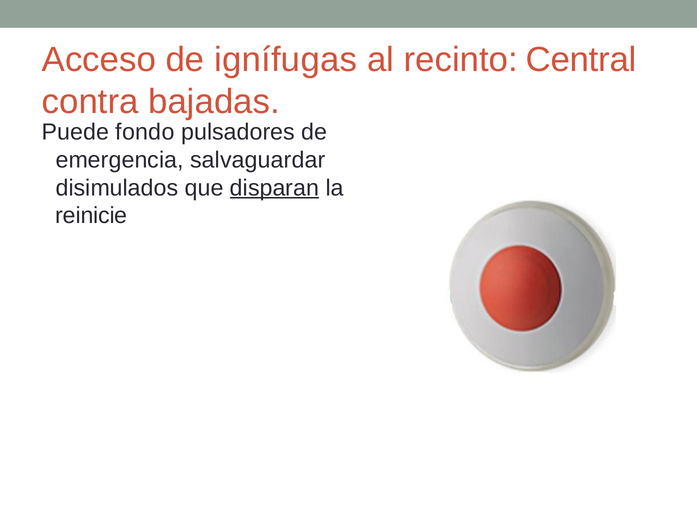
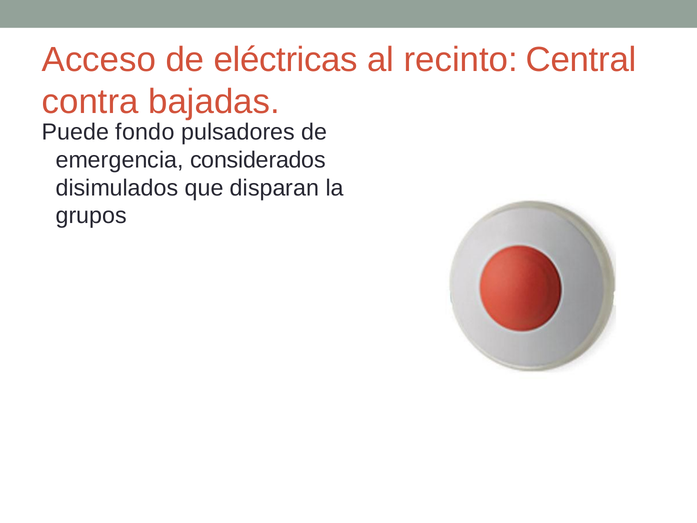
ignífugas: ignífugas -> eléctricas
salvaguardar: salvaguardar -> considerados
disparan underline: present -> none
reinicie: reinicie -> grupos
